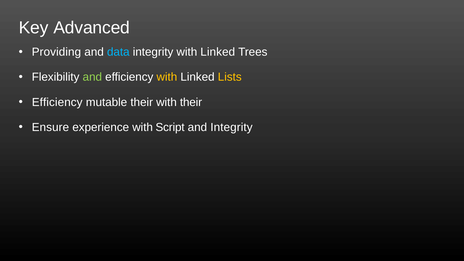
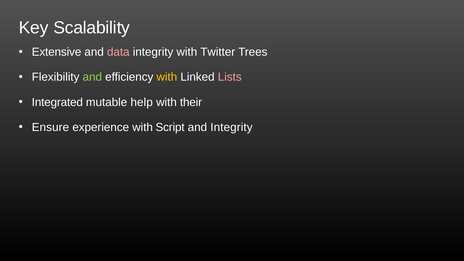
Advanced: Advanced -> Scalability
Providing: Providing -> Extensive
data colour: light blue -> pink
integrity with Linked: Linked -> Twitter
Lists colour: yellow -> pink
Efficiency at (57, 102): Efficiency -> Integrated
mutable their: their -> help
